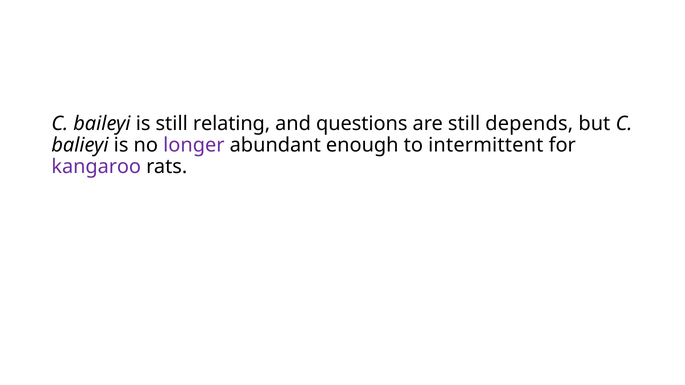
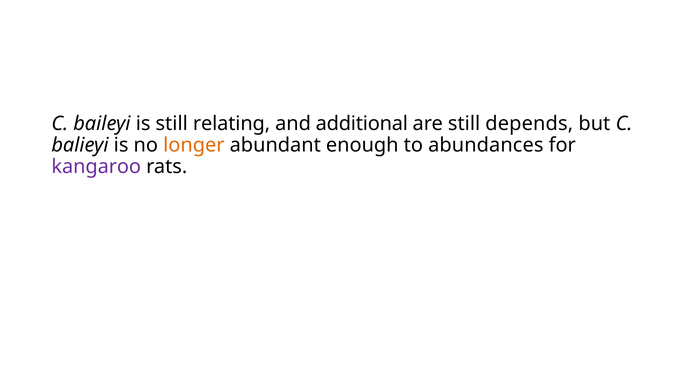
and questions: questions -> additional
longer colour: purple -> orange
intermittent: intermittent -> abundances
